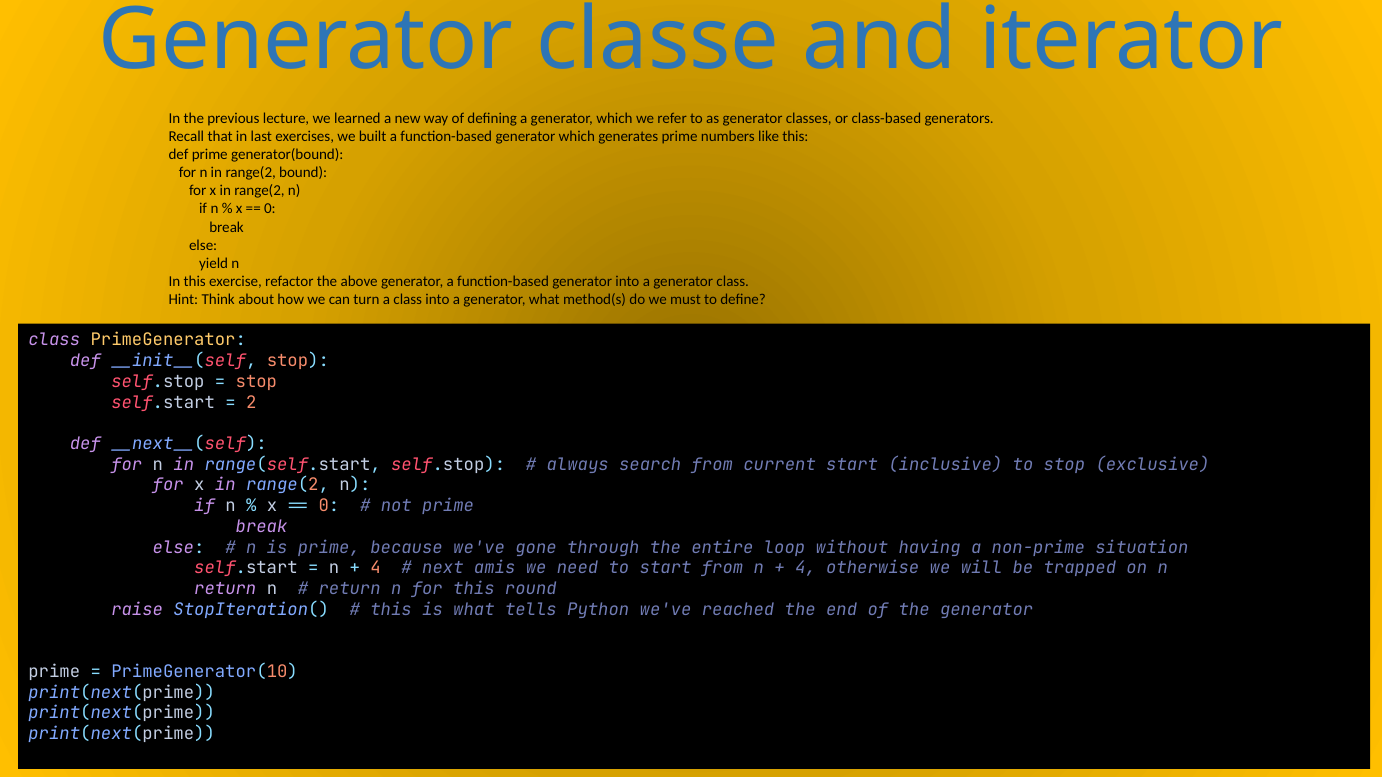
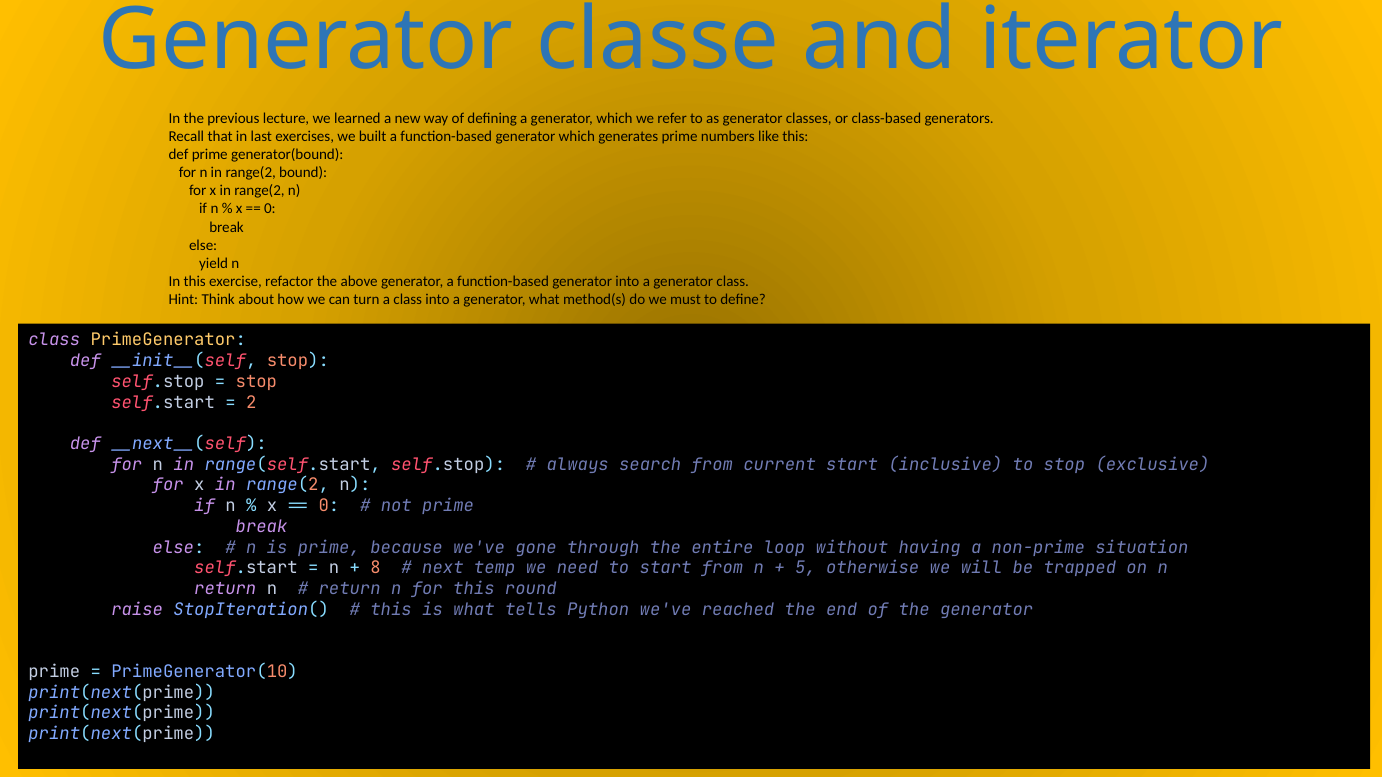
4 at (376, 568): 4 -> 8
amis: amis -> temp
4 at (805, 568): 4 -> 5
